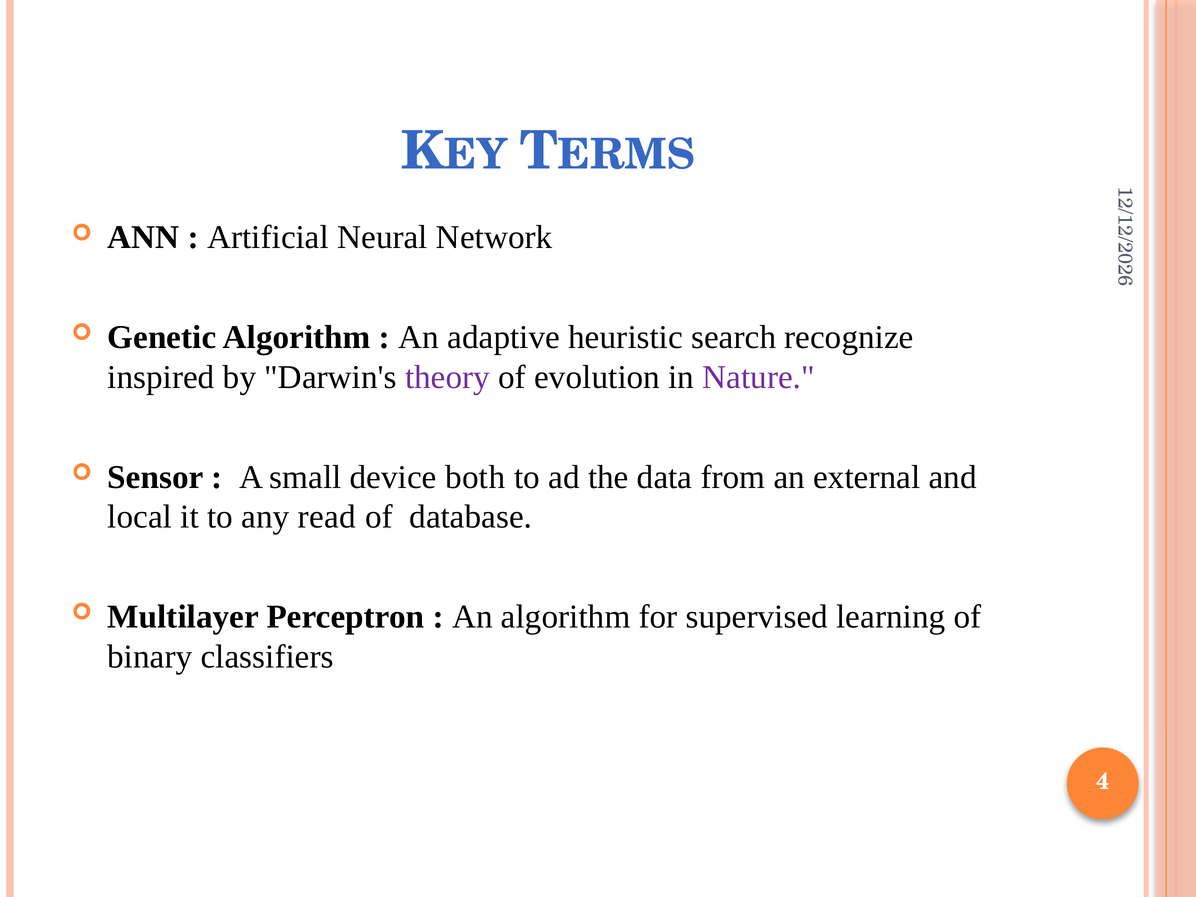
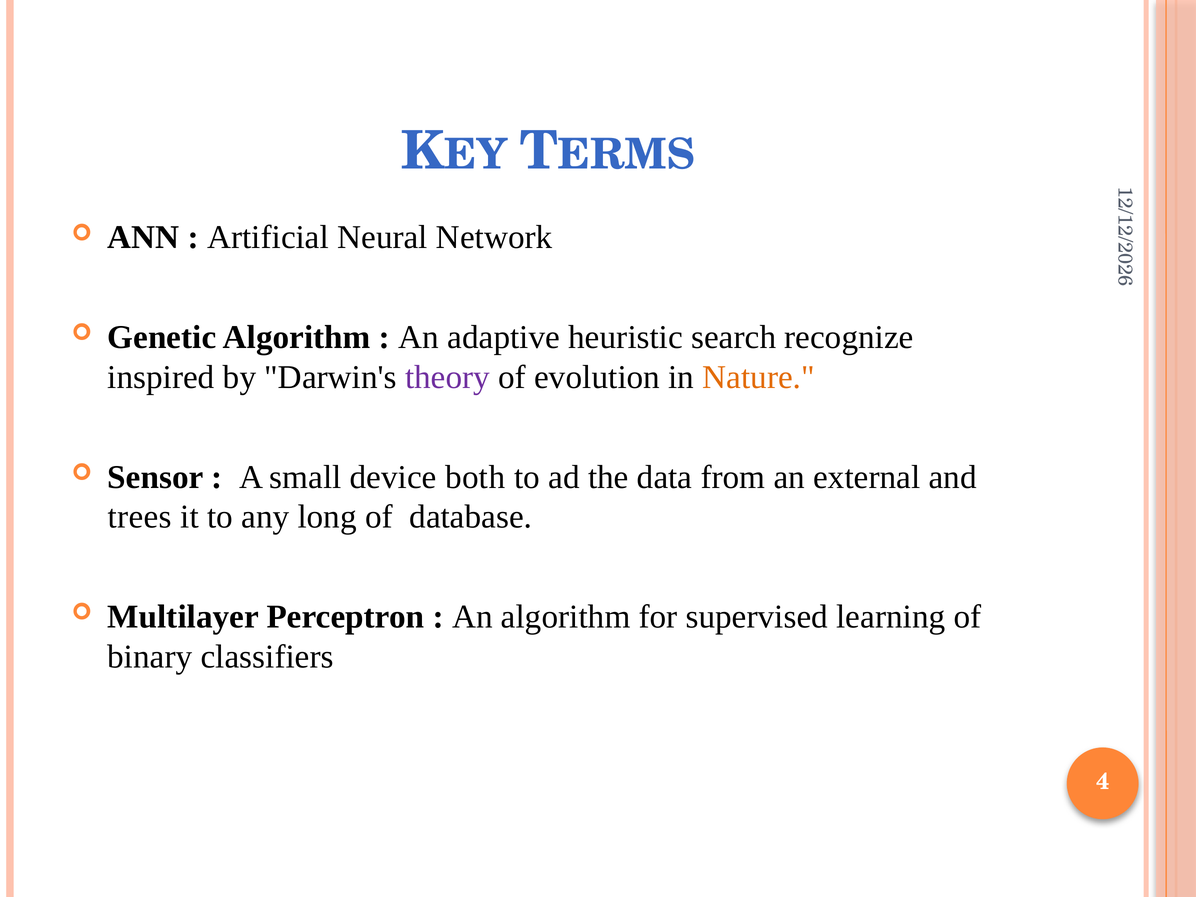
Nature colour: purple -> orange
local: local -> trees
read: read -> long
